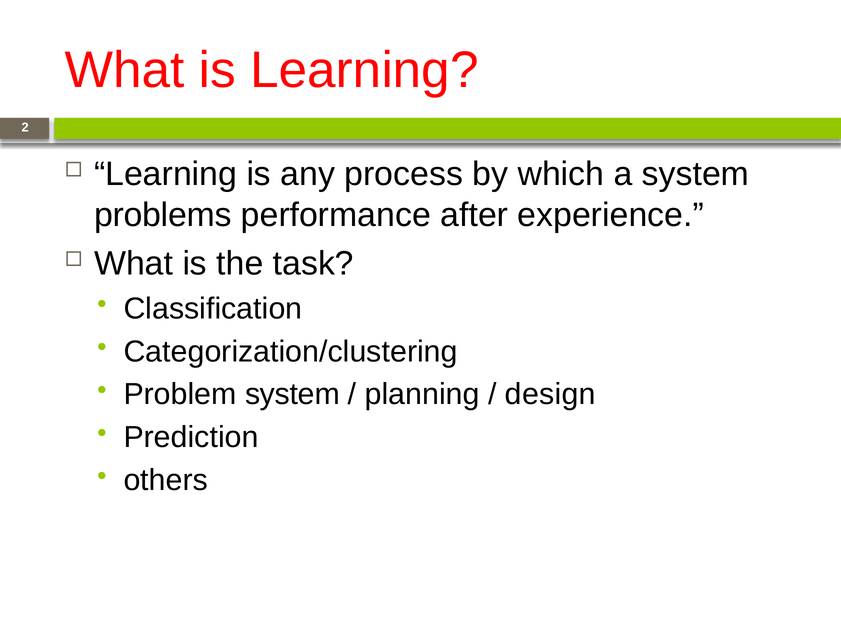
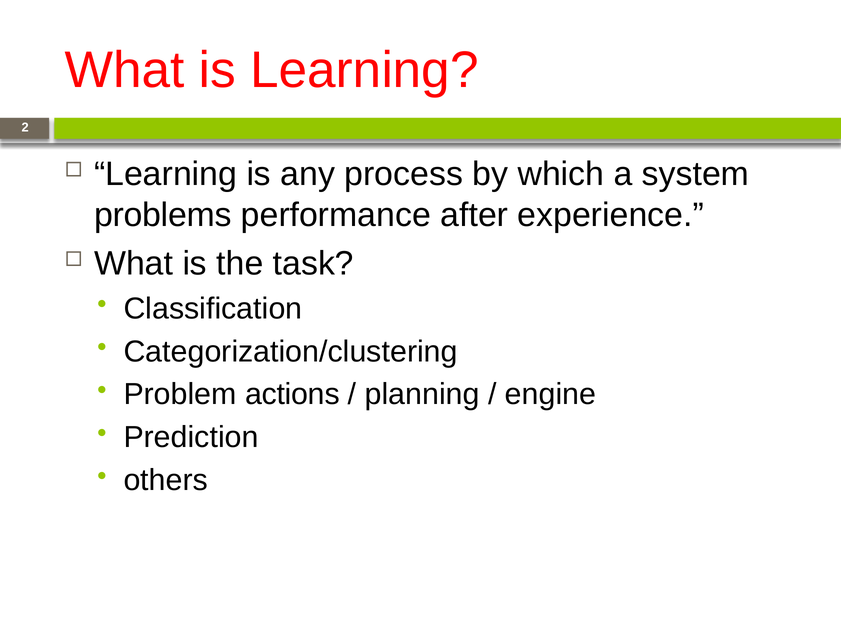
Problem system: system -> actions
design: design -> engine
